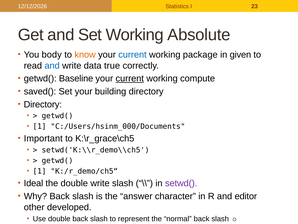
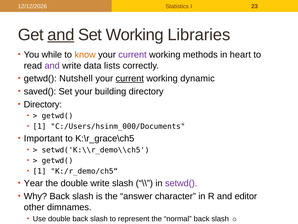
and at (61, 35) underline: none -> present
Absolute: Absolute -> Libraries
body: body -> while
current at (132, 55) colour: blue -> purple
package: package -> methods
given: given -> heart
and at (52, 65) colour: blue -> purple
true: true -> lists
Baseline: Baseline -> Nutshell
compute: compute -> dynamic
Ideal: Ideal -> Year
developed: developed -> dimnames
